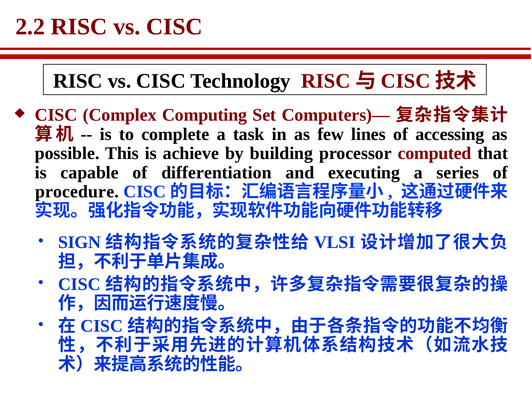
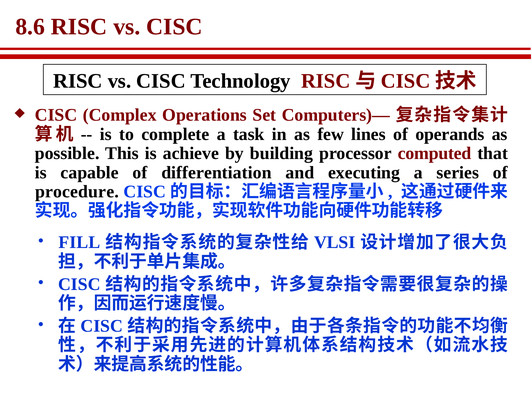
2.2: 2.2 -> 8.6
Computing: Computing -> Operations
accessing: accessing -> operands
SIGN: SIGN -> FILL
